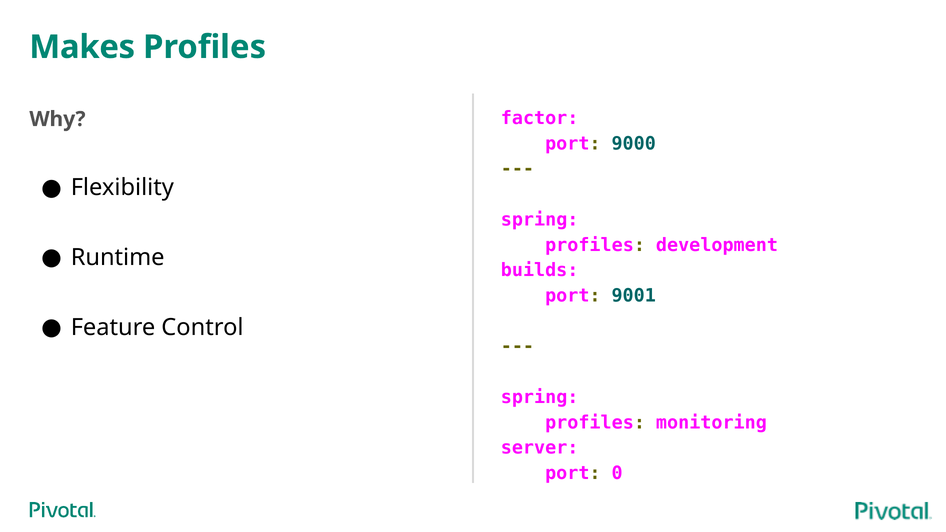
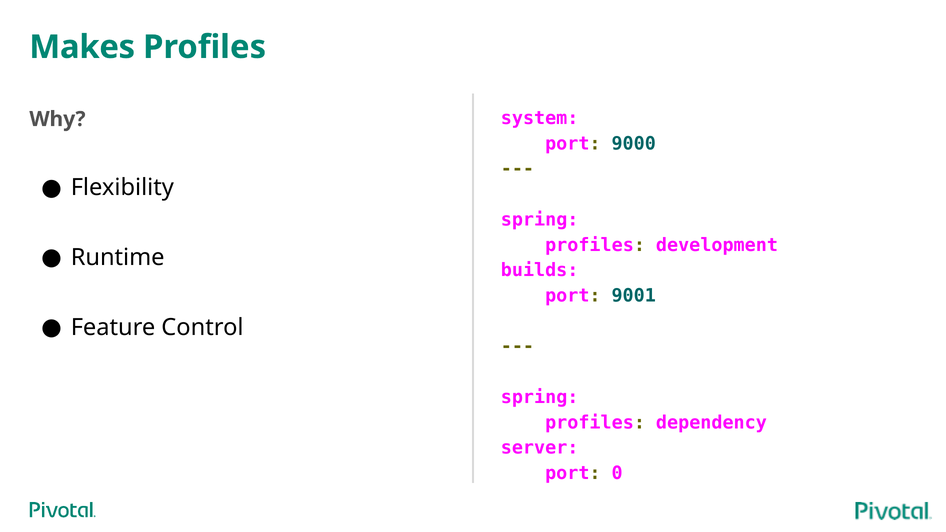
factor: factor -> system
monitoring: monitoring -> dependency
